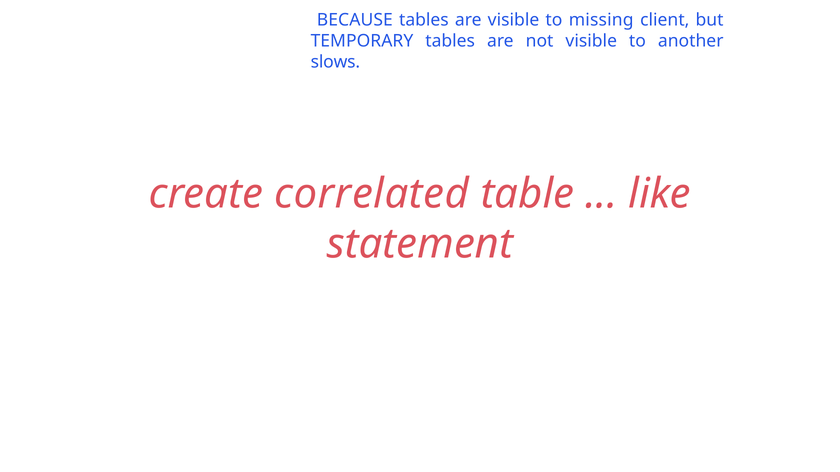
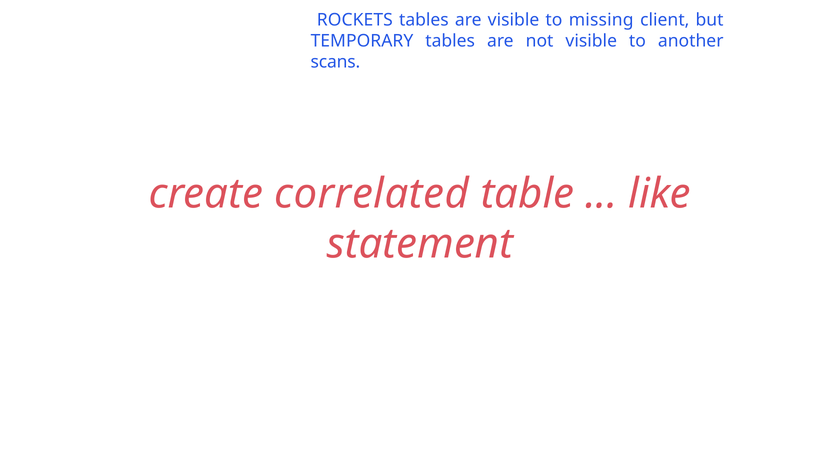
BECAUSE: BECAUSE -> ROCKETS
slows: slows -> scans
